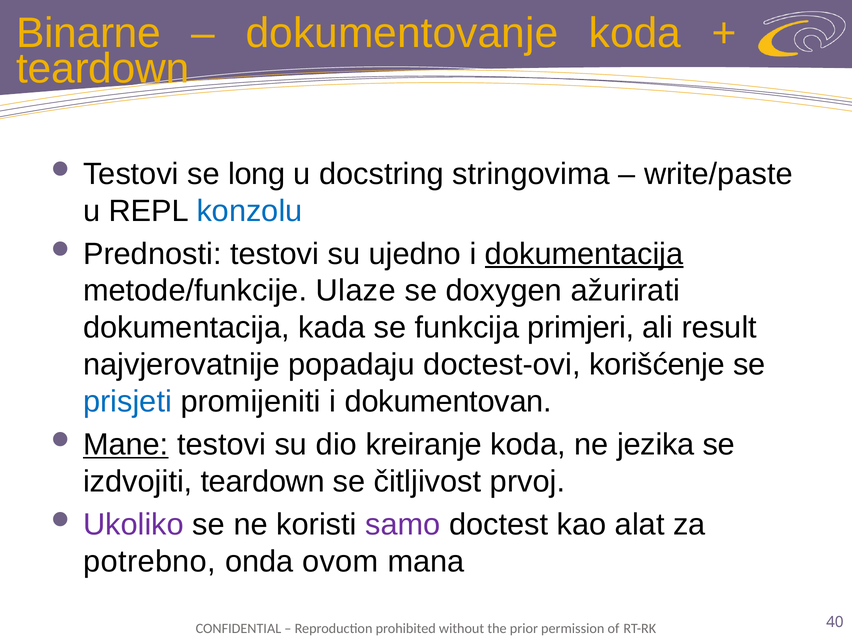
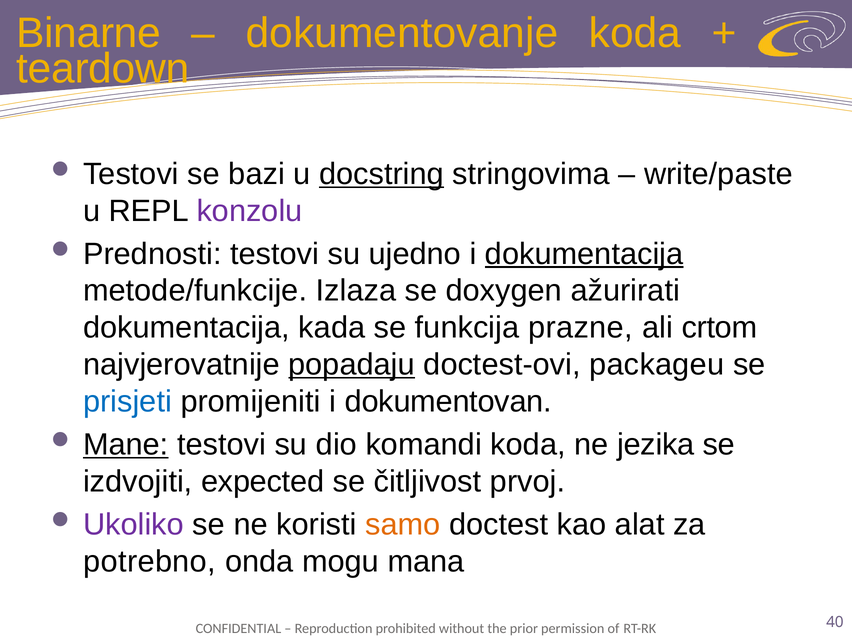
long: long -> bazi
docstring underline: none -> present
konzolu colour: blue -> purple
Ulaze: Ulaze -> Izlaza
primјeri: primјeri -> prazne
result: result -> crtom
popadaju underline: none -> present
korišćenje: korišćenje -> packageu
kreiranje: kreiranje -> komandi
izdvojiti teardown: teardown -> expected
samo colour: purple -> orange
ovom: ovom -> mogu
